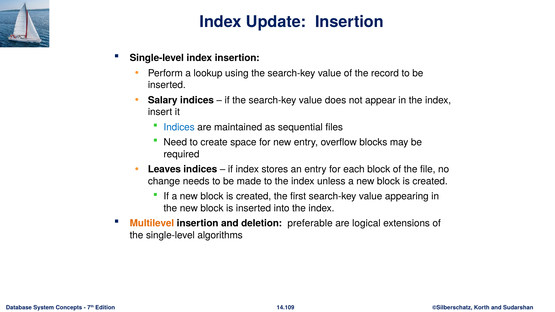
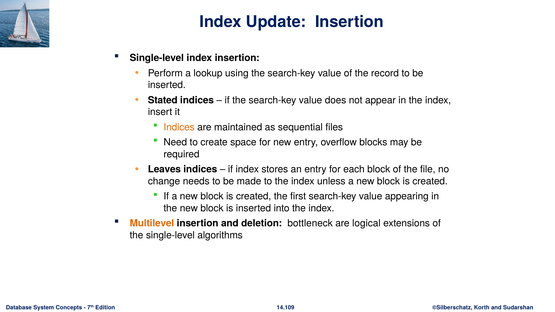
Salary: Salary -> Stated
Indices at (179, 127) colour: blue -> orange
preferable: preferable -> bottleneck
